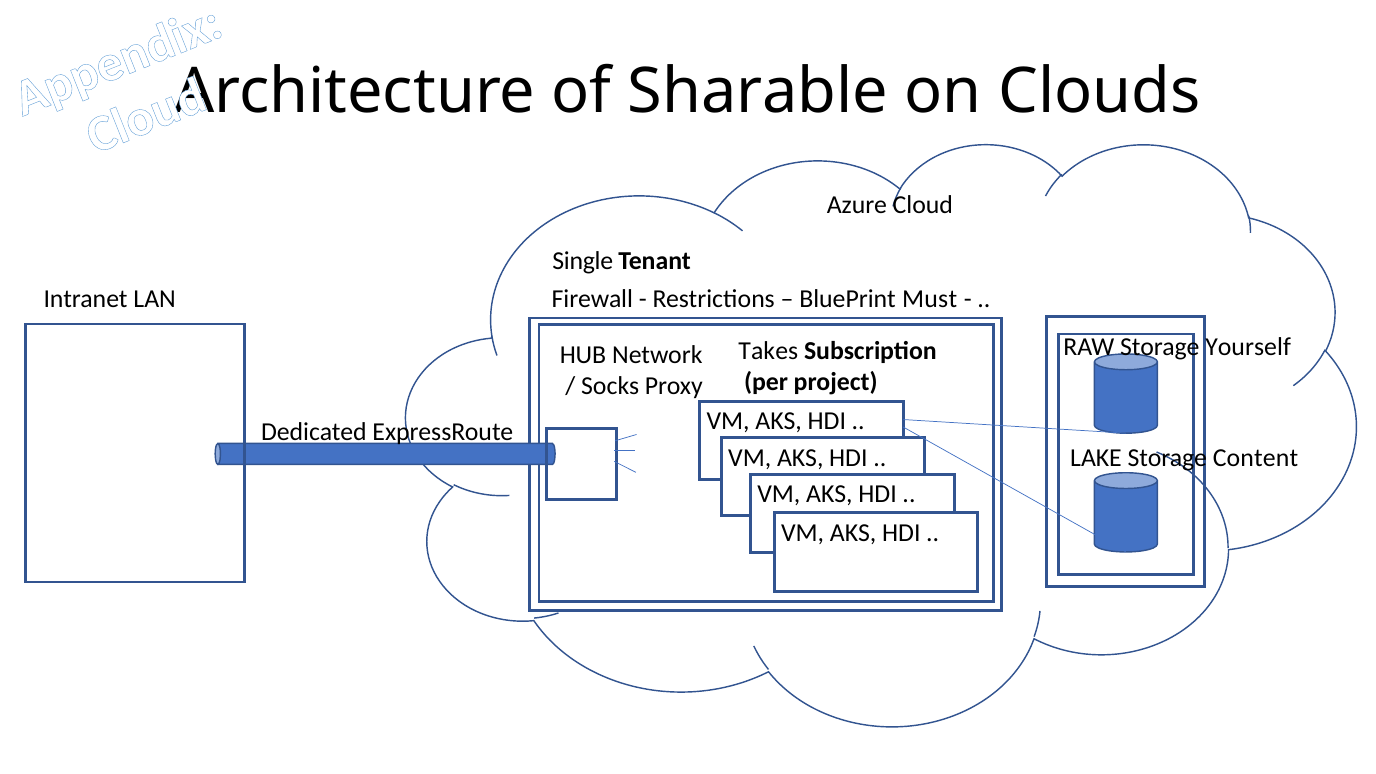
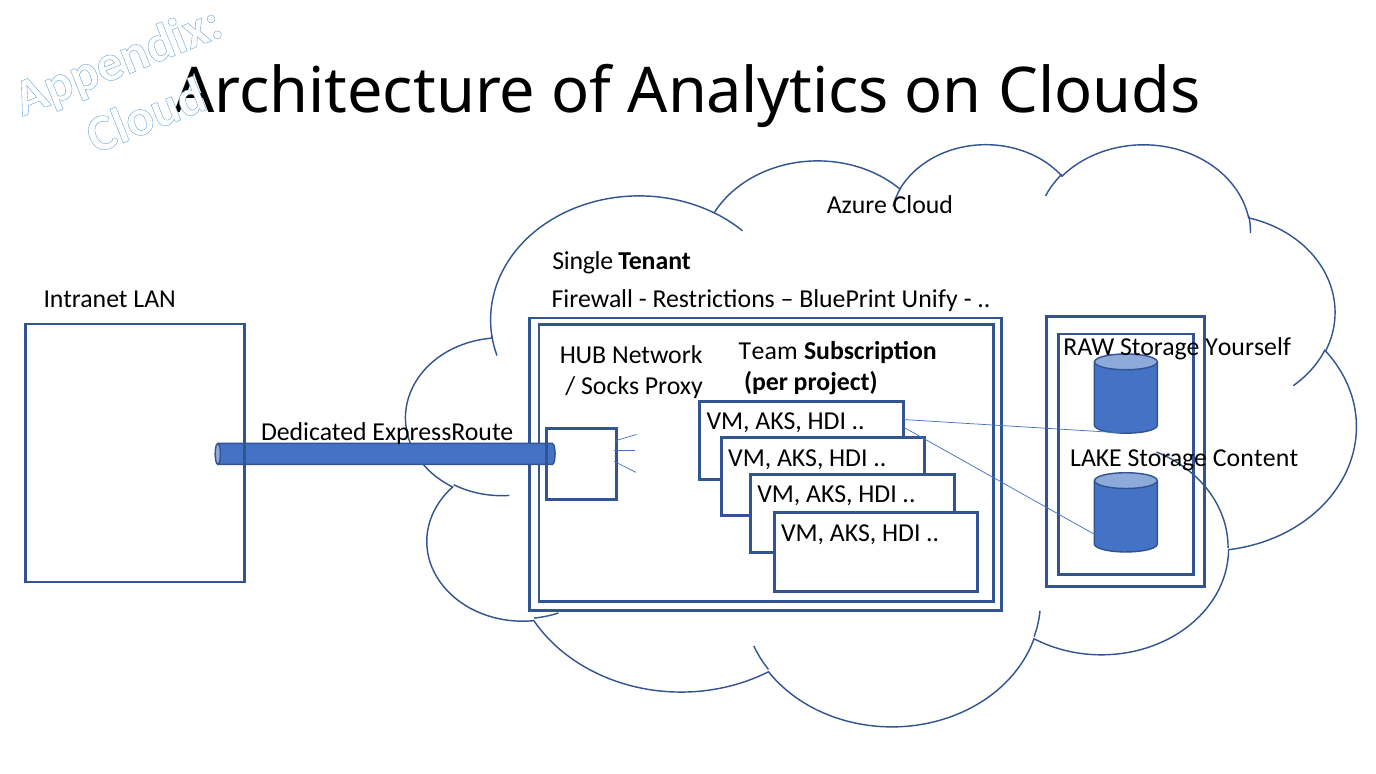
Sharable: Sharable -> Analytics
Must: Must -> Unify
Takes: Takes -> Team
